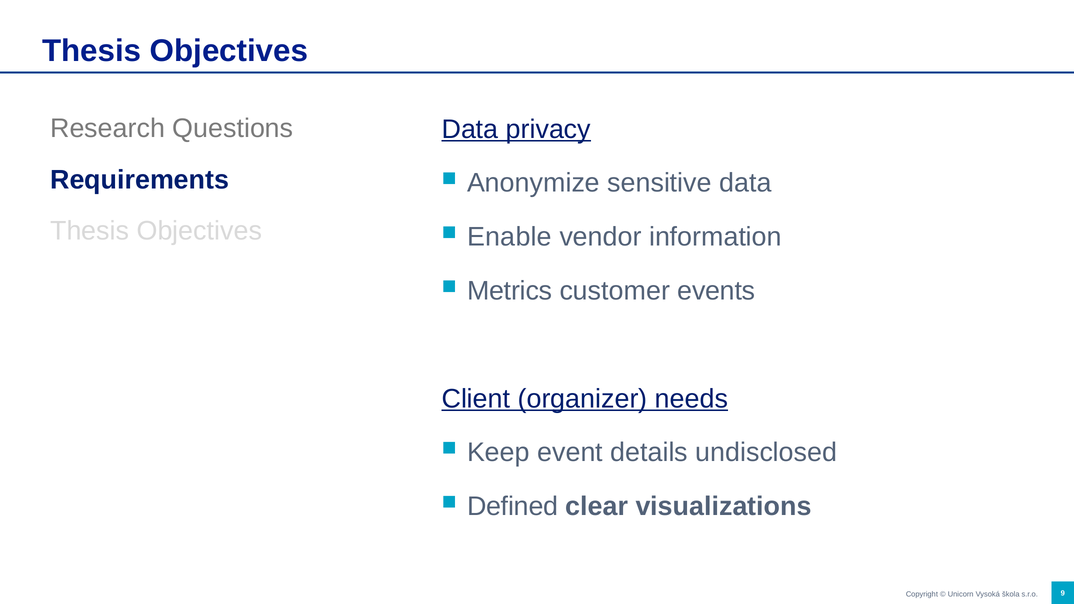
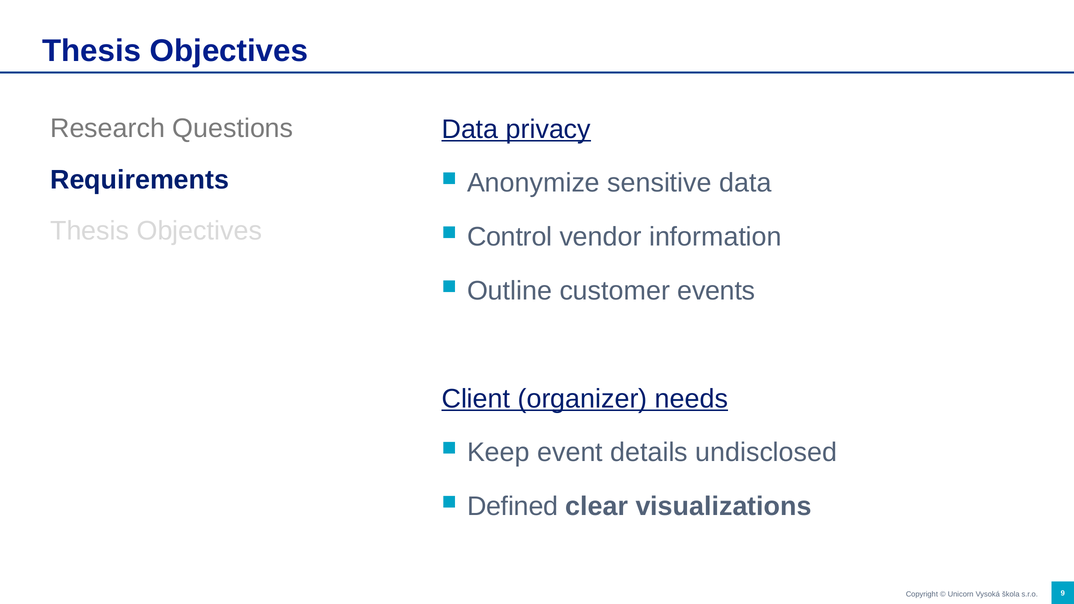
Enable: Enable -> Control
Metrics: Metrics -> Outline
